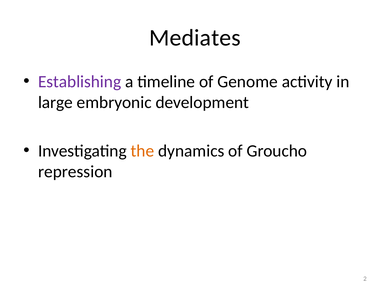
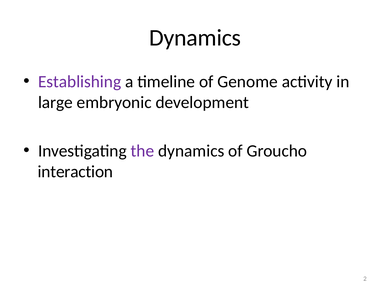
Mediates at (195, 38): Mediates -> Dynamics
the colour: orange -> purple
repression: repression -> interaction
